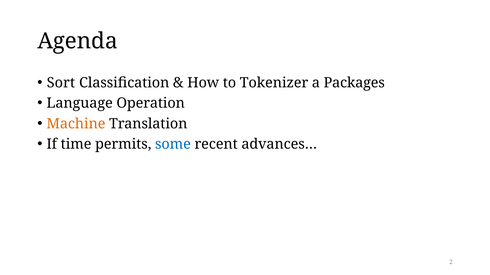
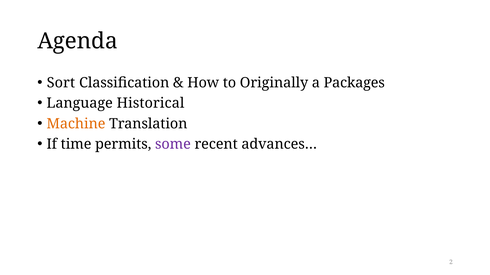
Tokenizer: Tokenizer -> Originally
Operation: Operation -> Historical
some colour: blue -> purple
